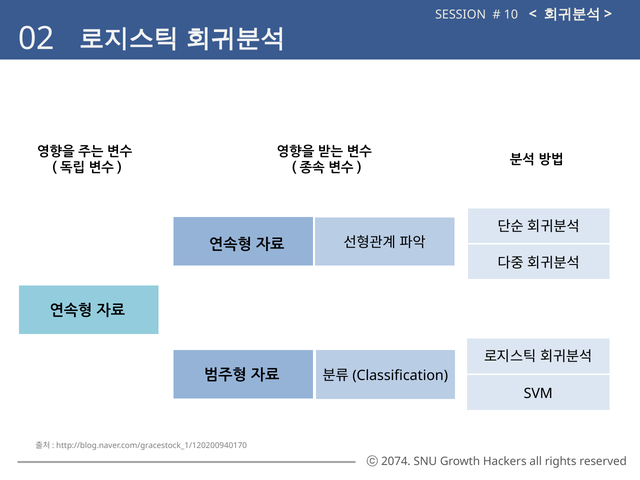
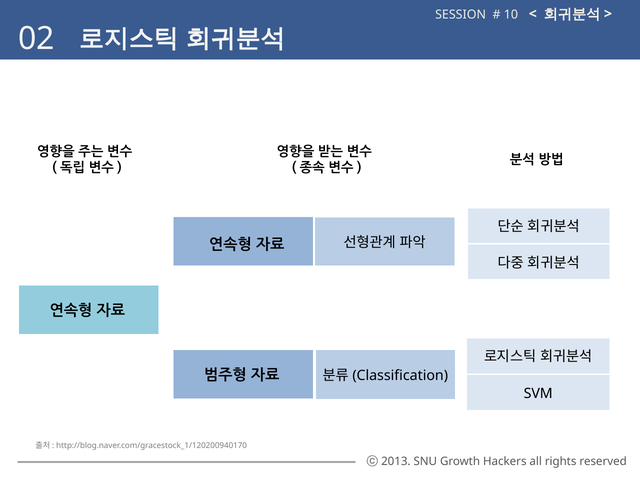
2074: 2074 -> 2013
